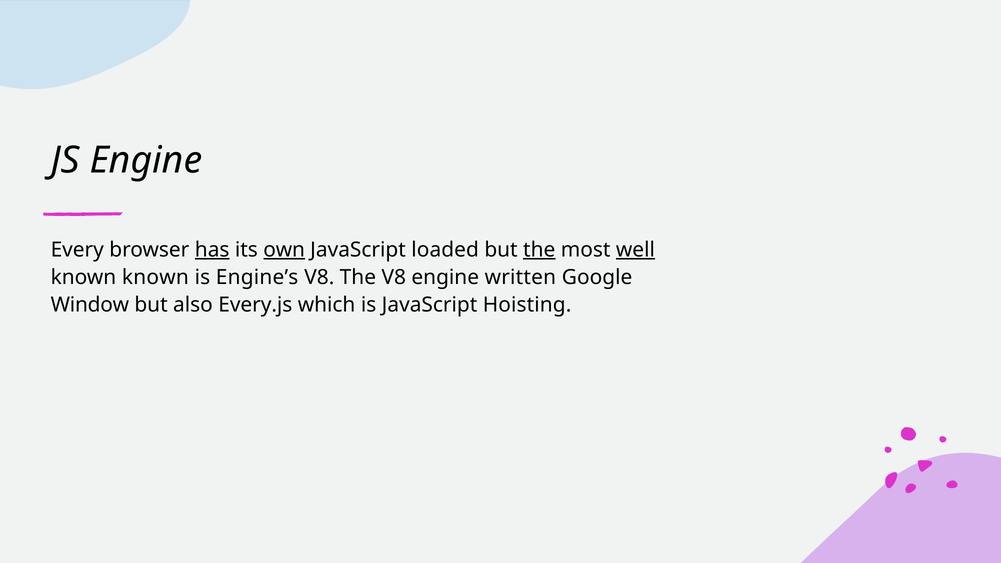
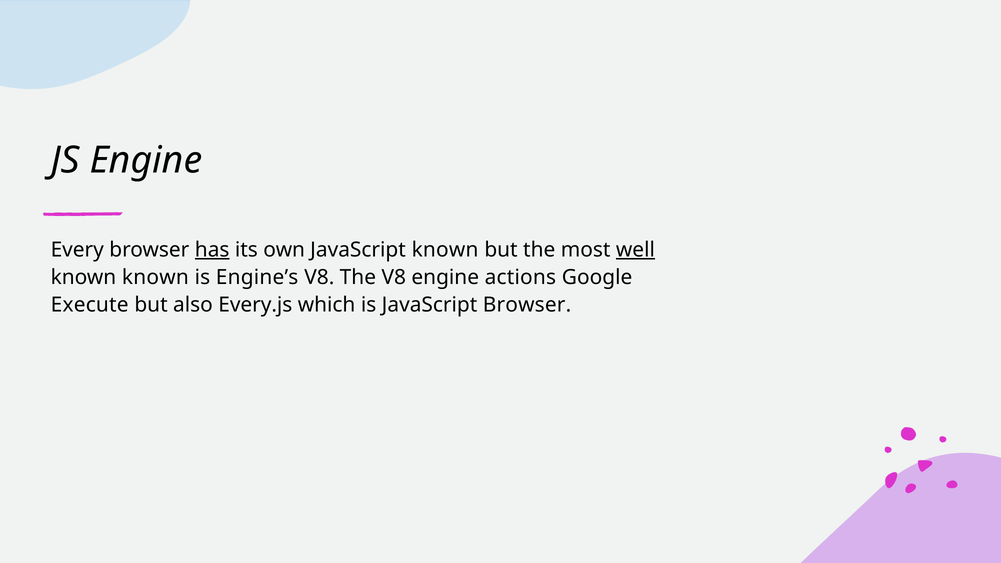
own underline: present -> none
JavaScript loaded: loaded -> known
the at (539, 250) underline: present -> none
written: written -> actions
Window: Window -> Execute
JavaScript Hoisting: Hoisting -> Browser
